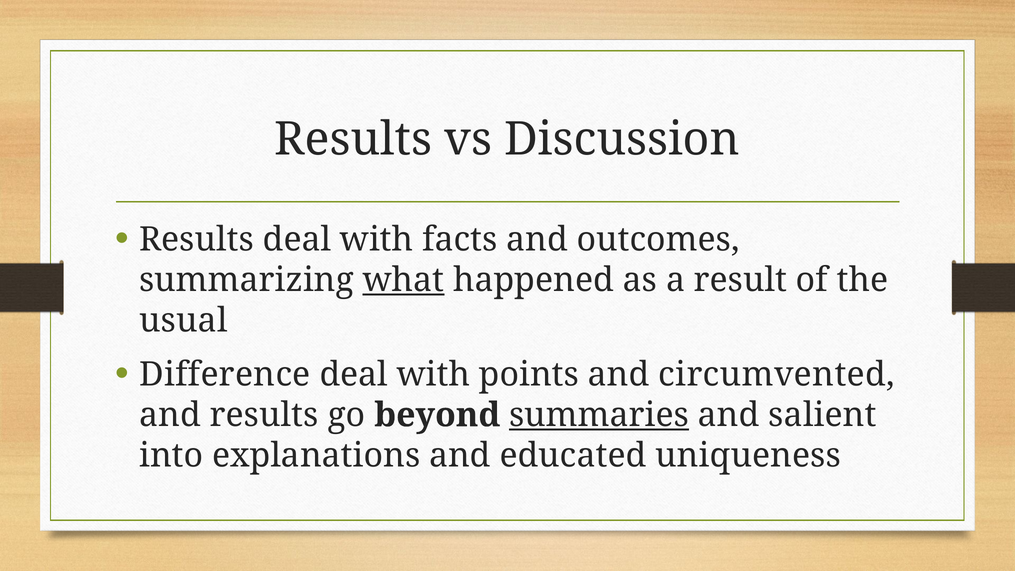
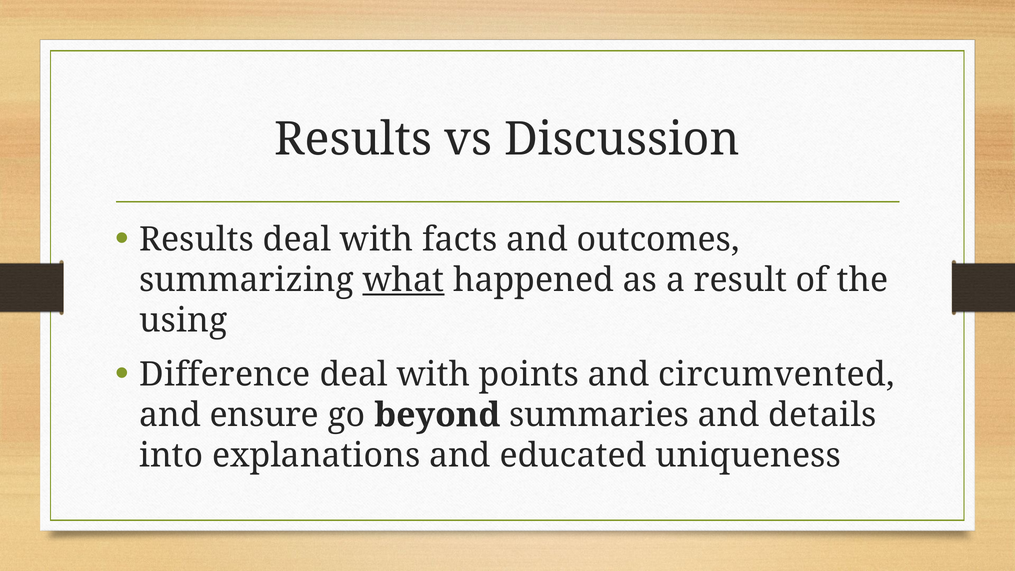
usual: usual -> using
and results: results -> ensure
summaries underline: present -> none
salient: salient -> details
